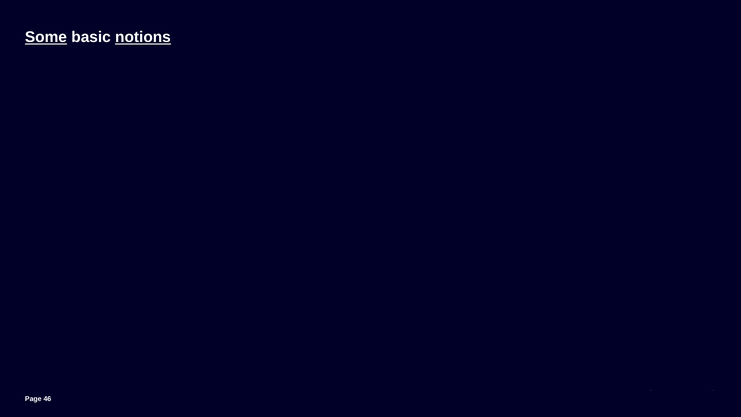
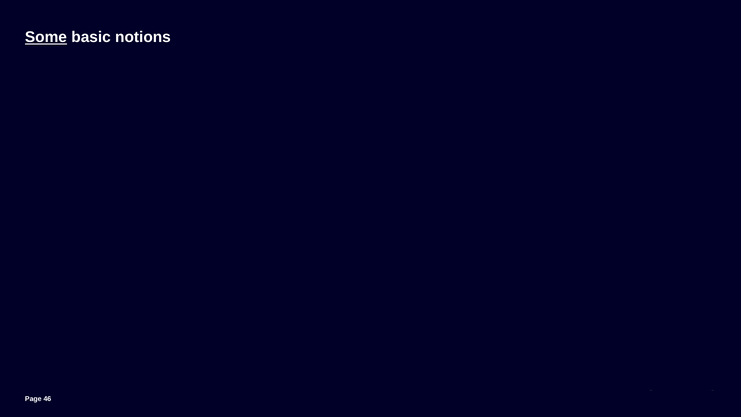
notions underline: present -> none
